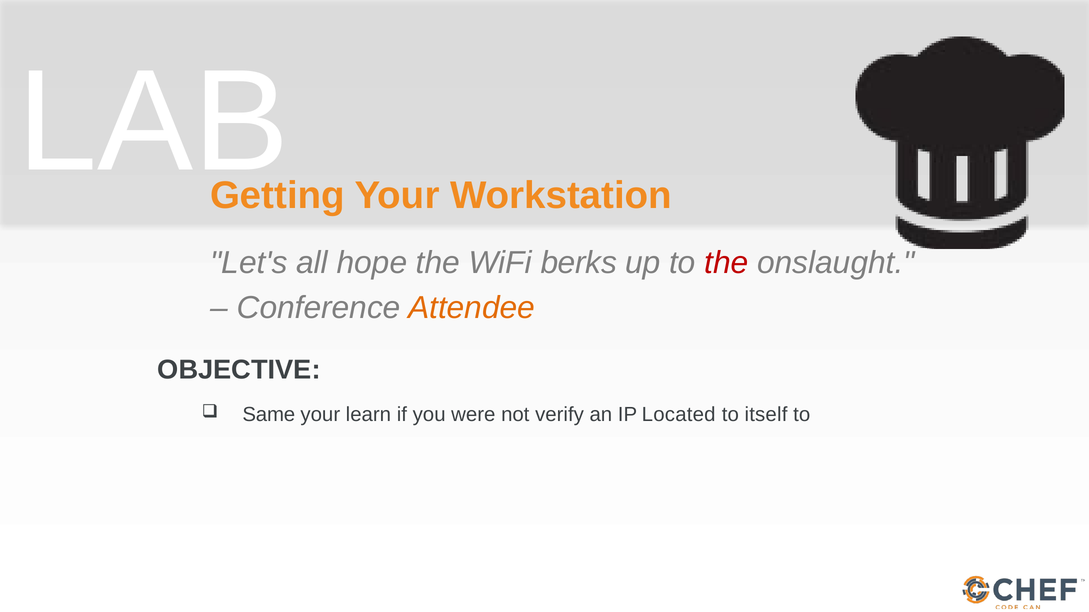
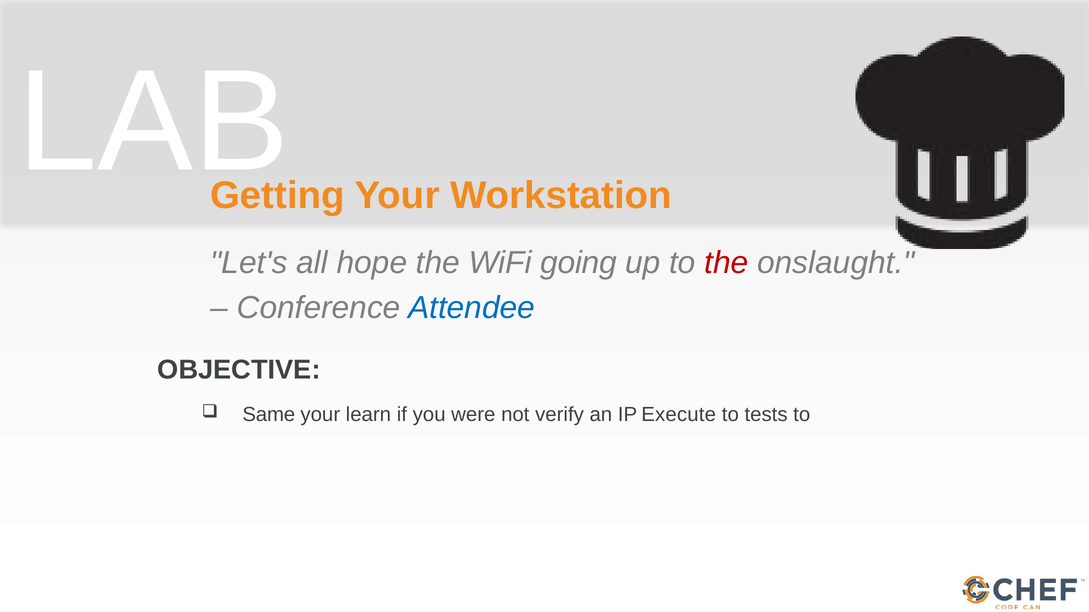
berks: berks -> going
Attendee colour: orange -> blue
Located: Located -> Execute
itself: itself -> tests
